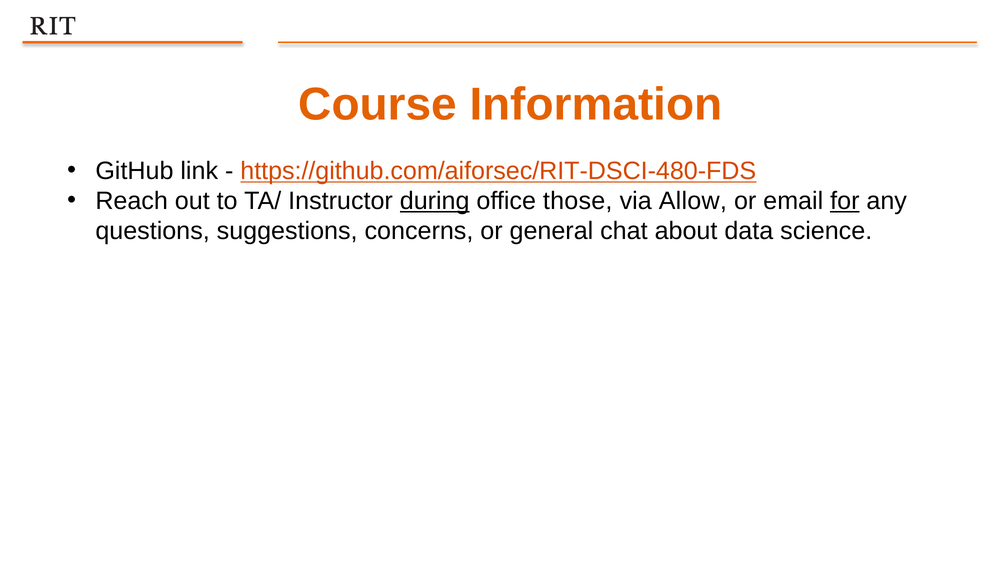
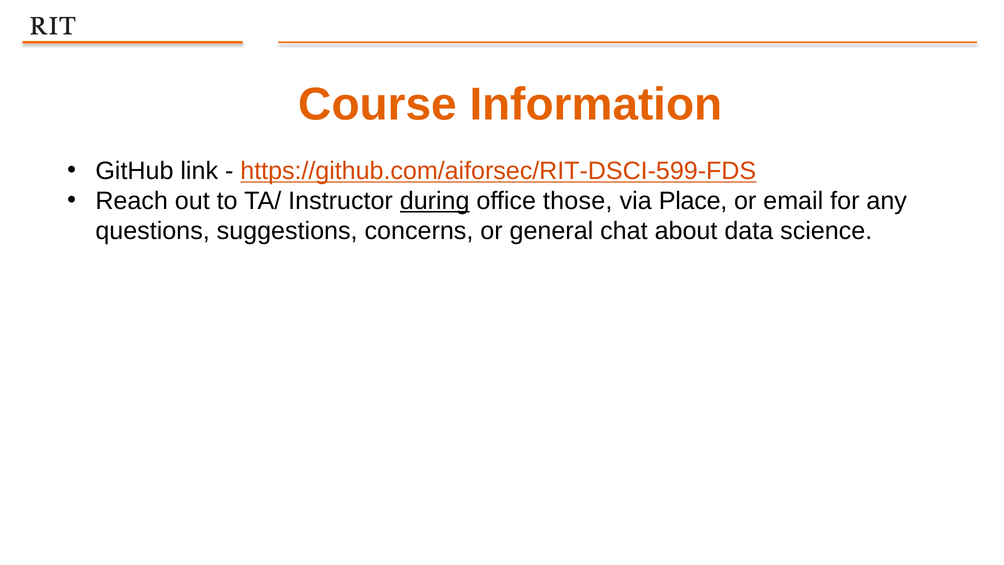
https://github.com/aiforsec/RIT-DSCI-480-FDS: https://github.com/aiforsec/RIT-DSCI-480-FDS -> https://github.com/aiforsec/RIT-DSCI-599-FDS
Allow: Allow -> Place
for underline: present -> none
